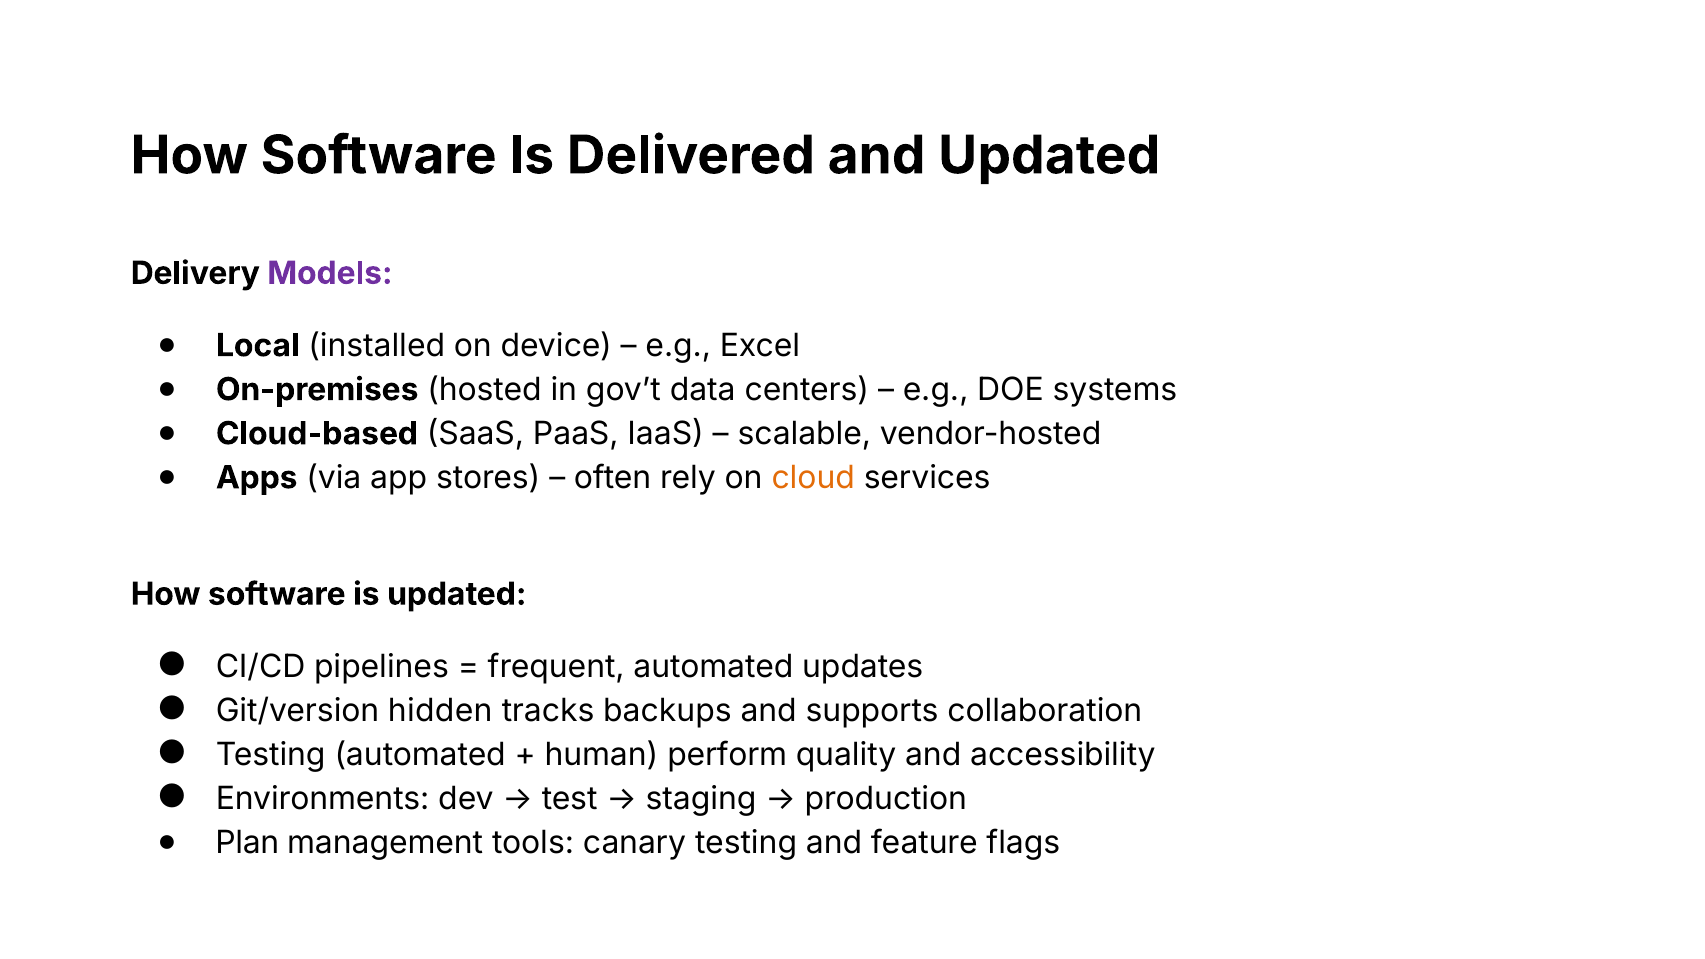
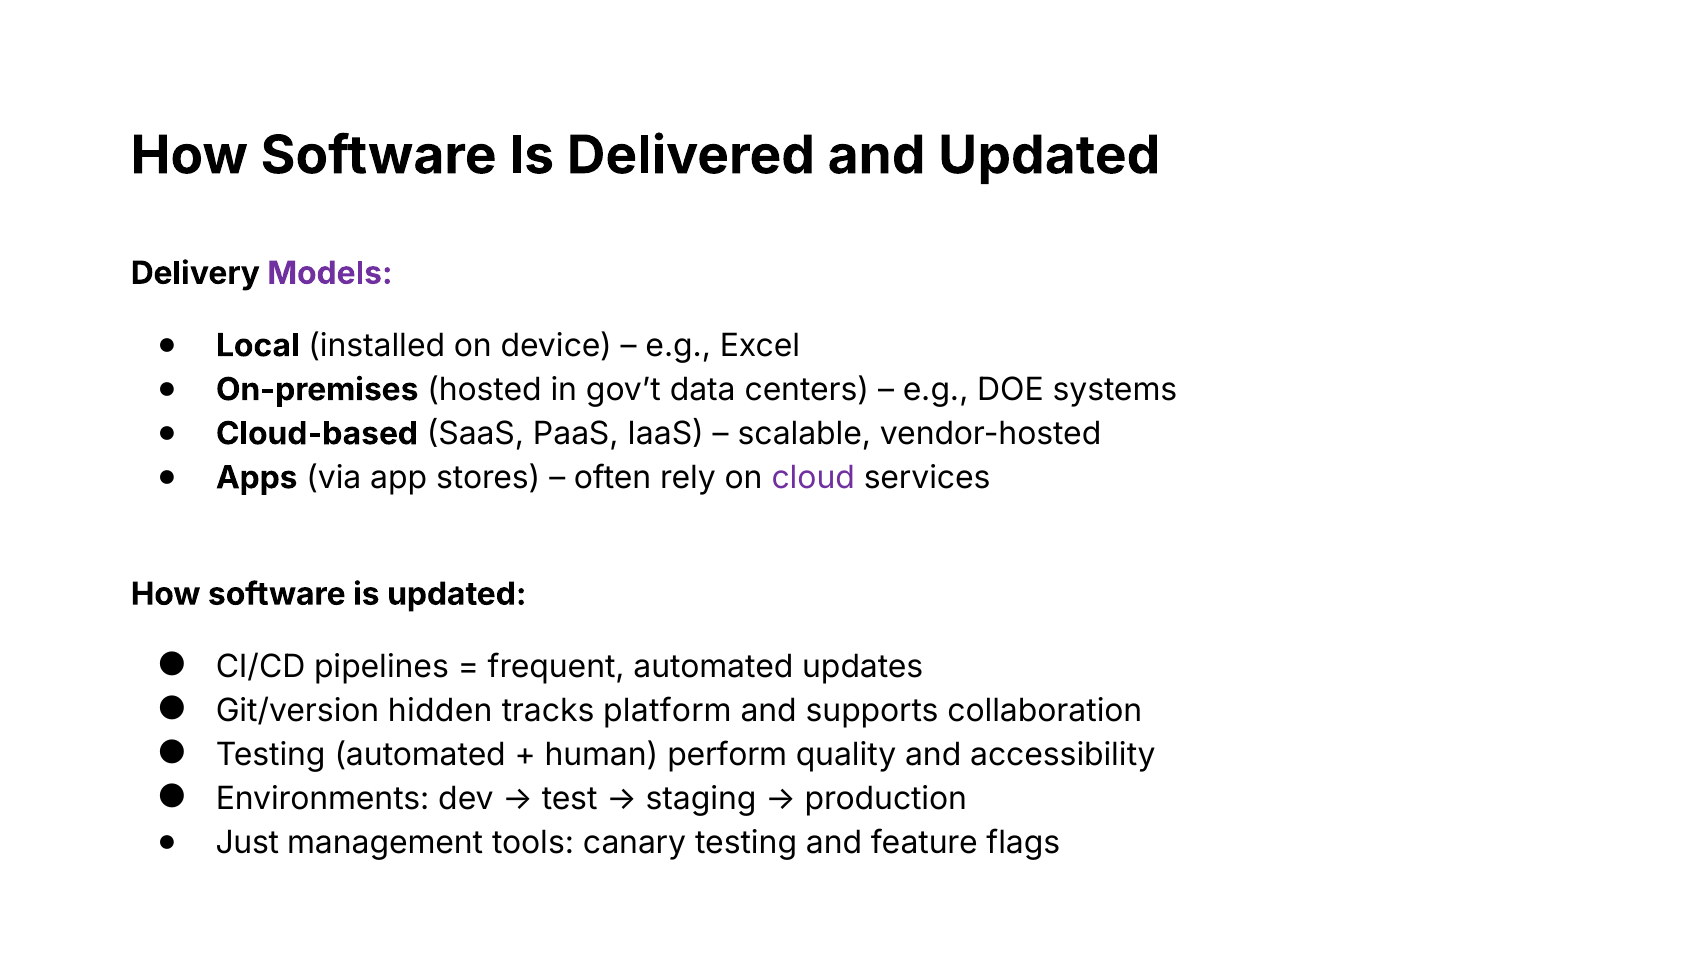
cloud colour: orange -> purple
backups: backups -> platform
Plan: Plan -> Just
